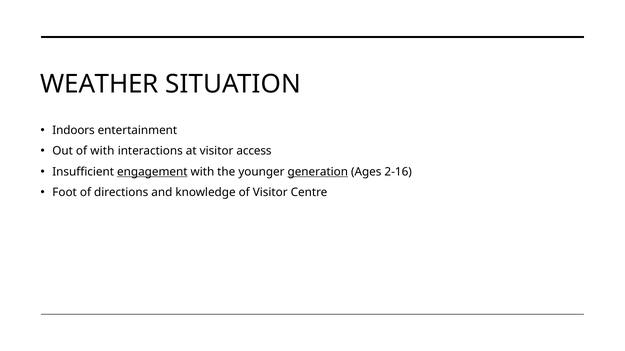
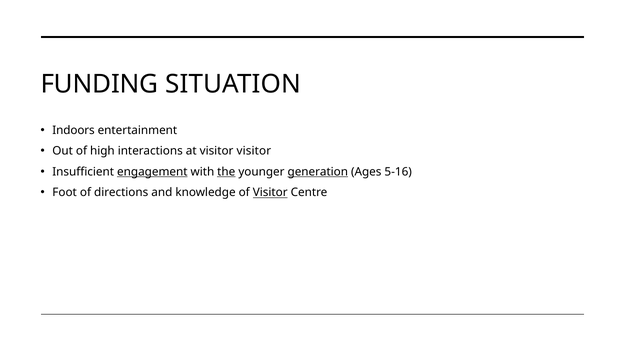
WEATHER: WEATHER -> FUNDING
of with: with -> high
visitor access: access -> visitor
the underline: none -> present
2-16: 2-16 -> 5-16
Visitor at (270, 193) underline: none -> present
